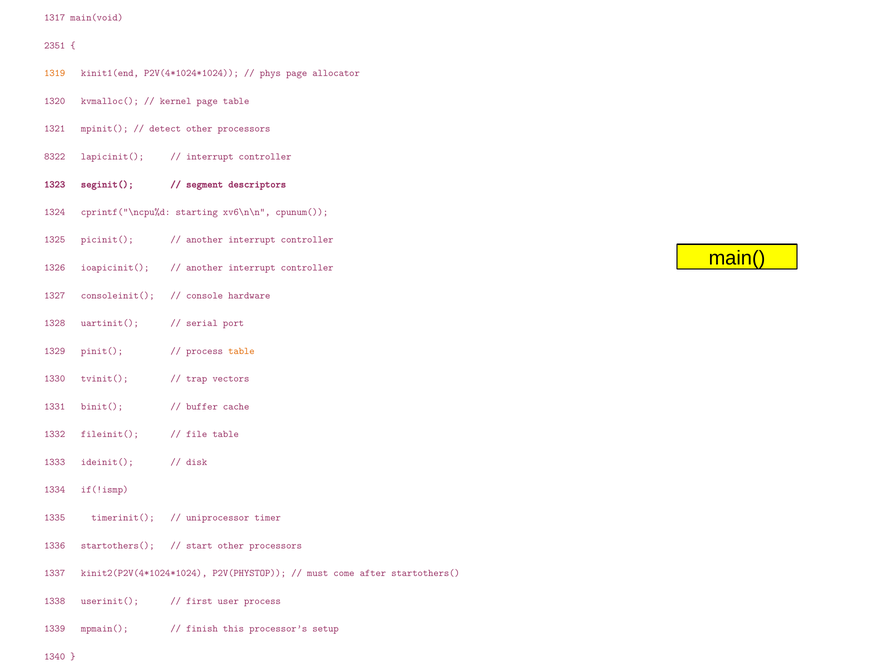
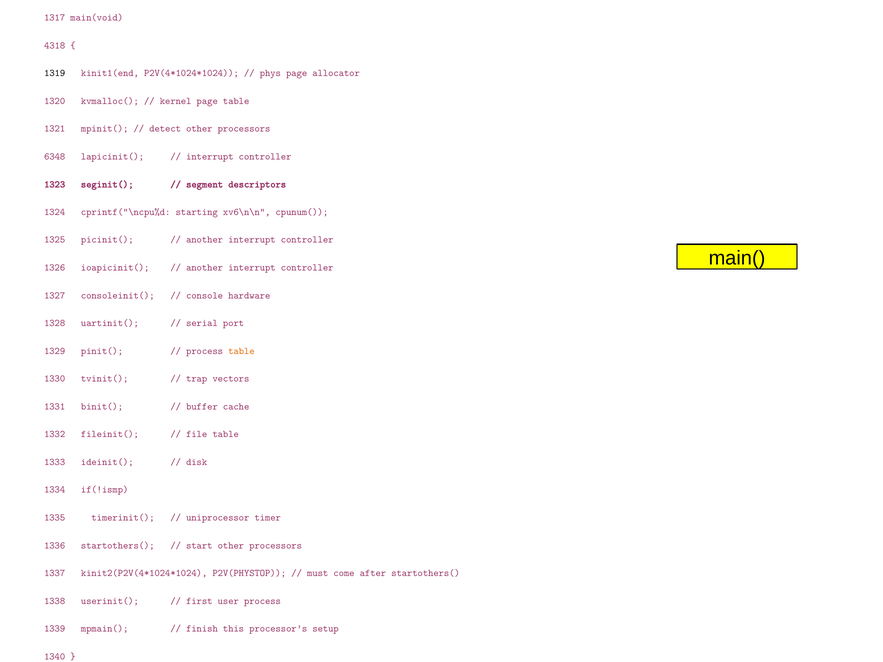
2351: 2351 -> 4318
1319 colour: orange -> black
8322: 8322 -> 6348
